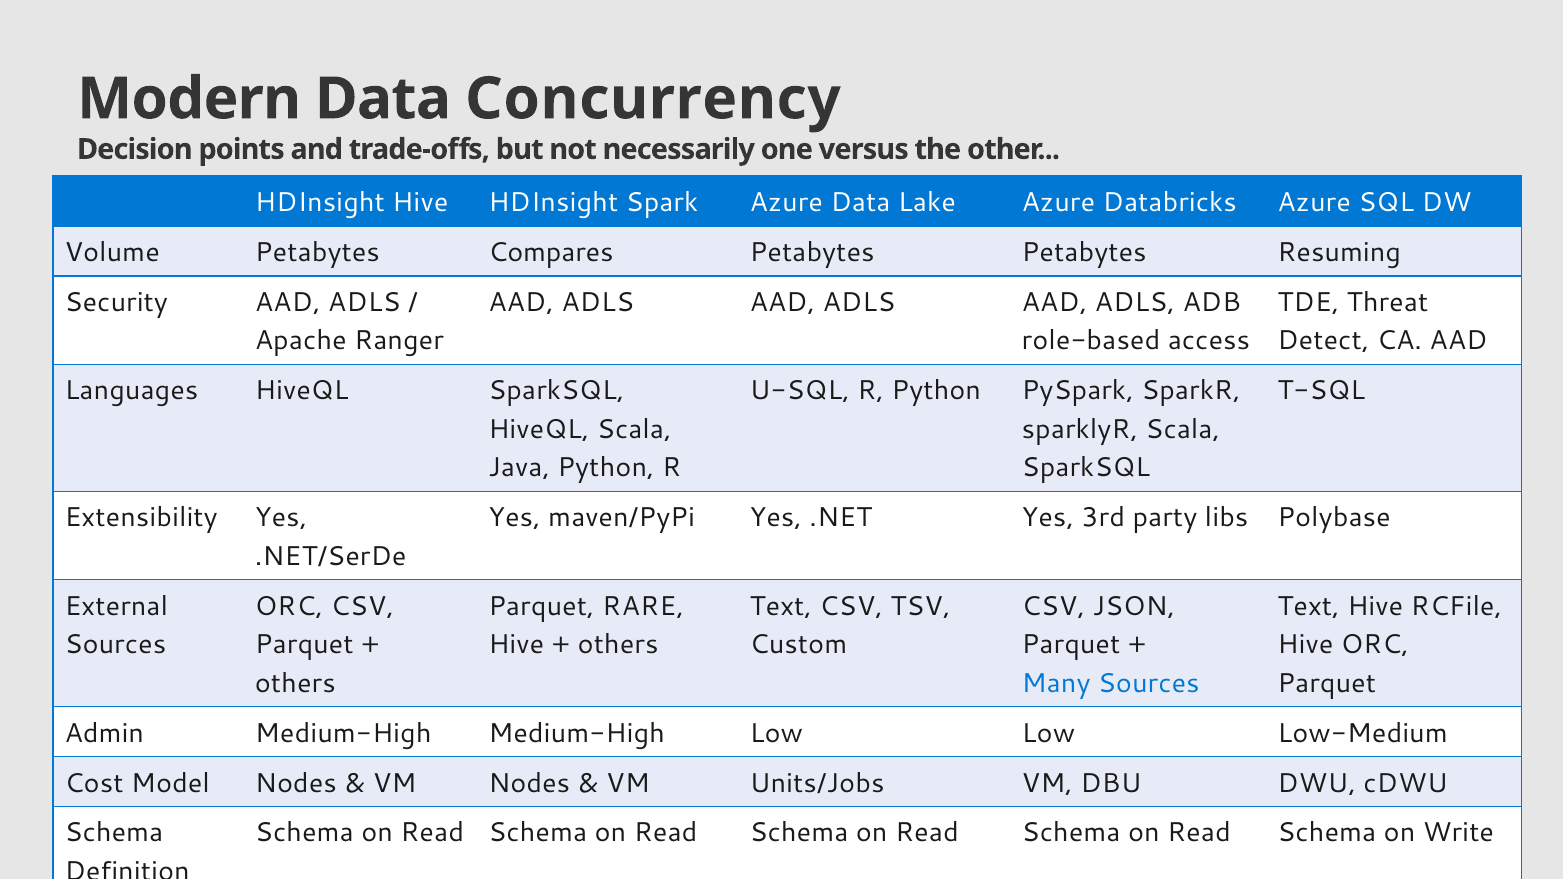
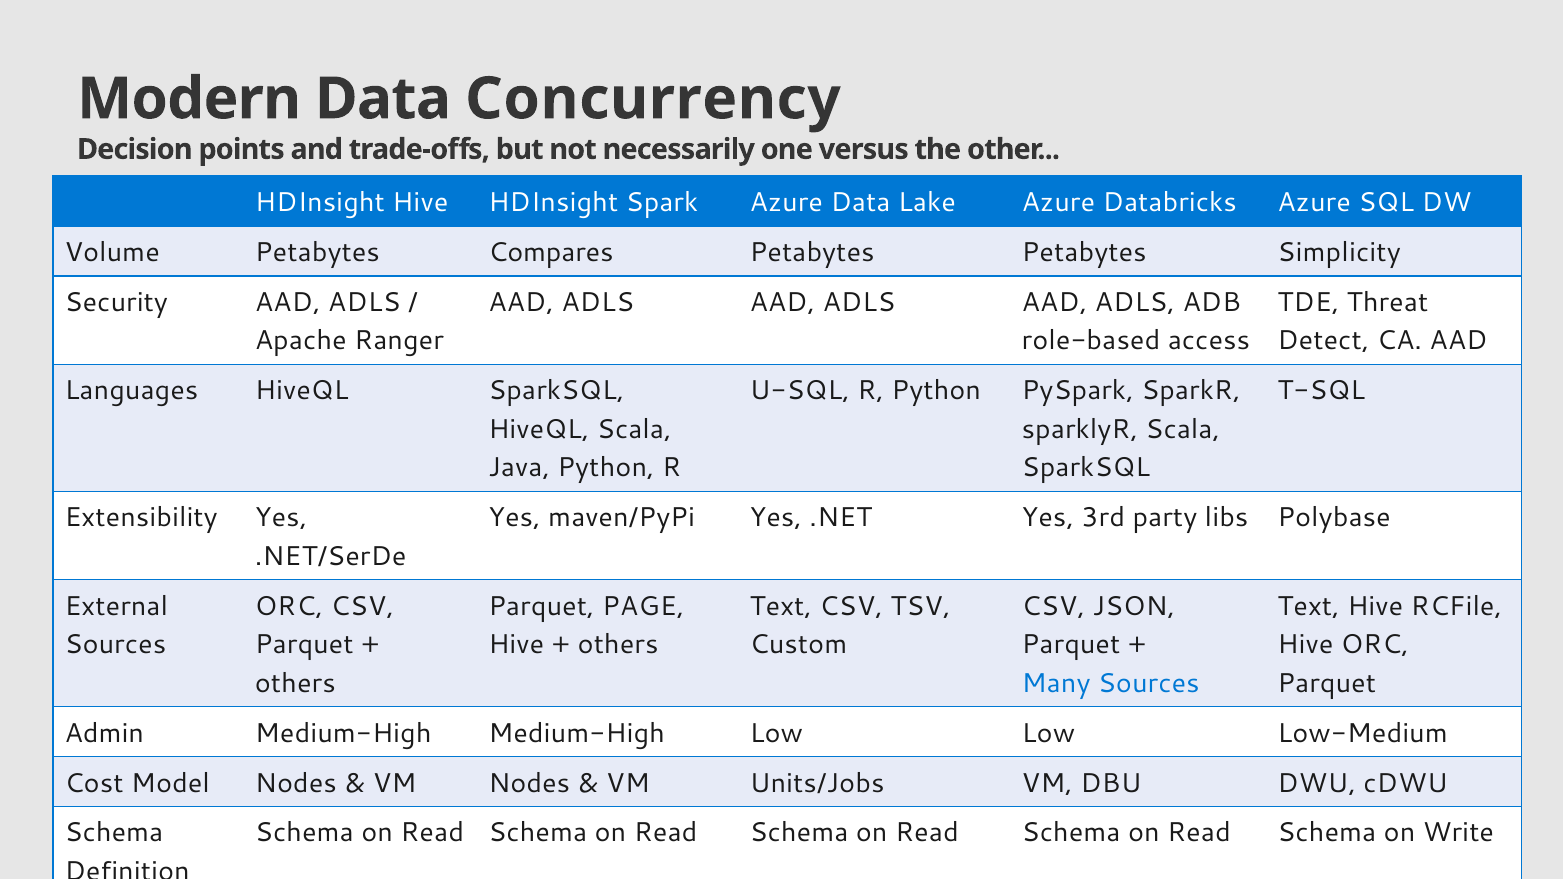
Resuming: Resuming -> Simplicity
RARE: RARE -> PAGE
